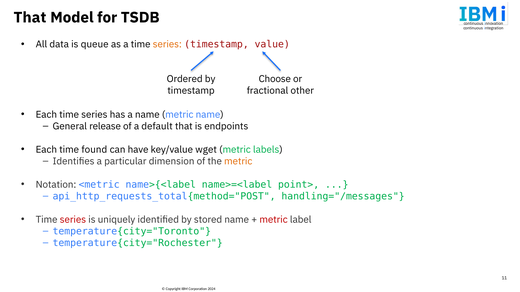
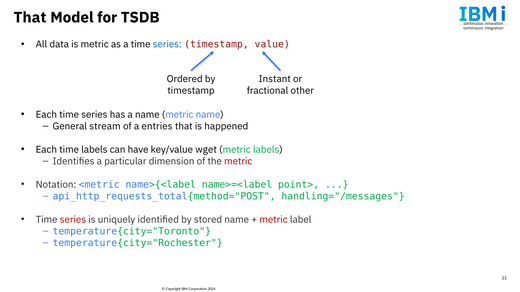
is queue: queue -> metric
series at (167, 44) colour: orange -> blue
Choose: Choose -> Instant
release: release -> stream
default: default -> entries
endpoints: endpoints -> happened
time found: found -> labels
metric at (238, 161) colour: orange -> red
